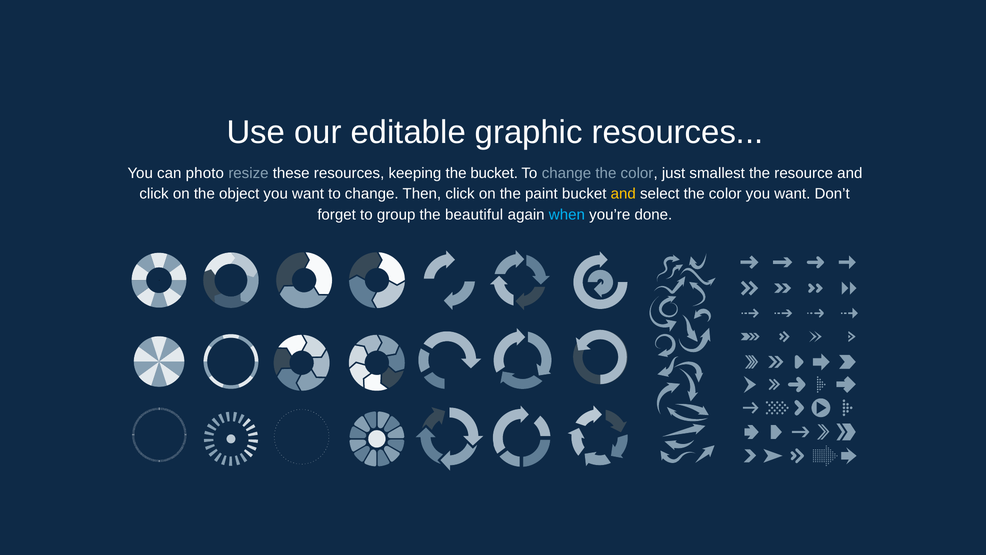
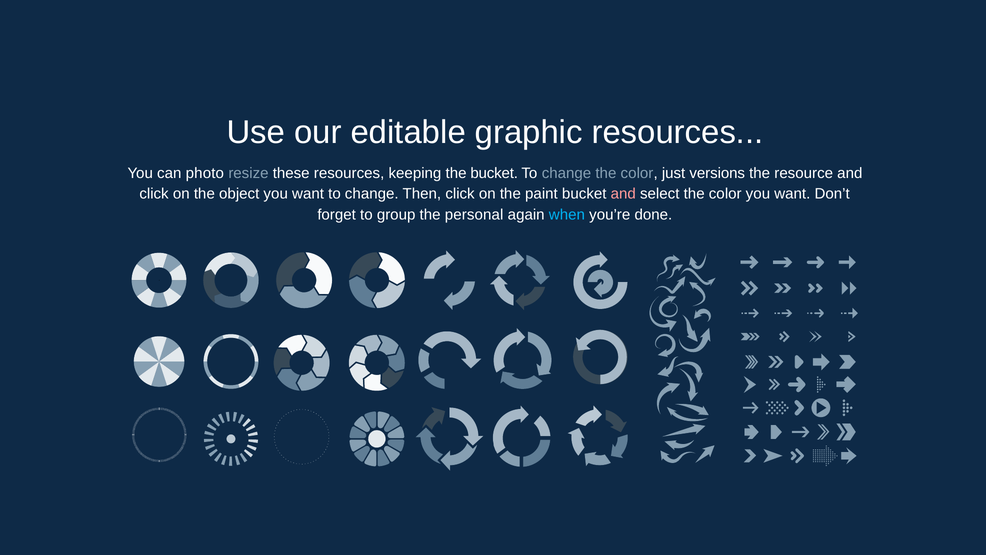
smallest: smallest -> versions
and at (623, 194) colour: yellow -> pink
beautiful: beautiful -> personal
